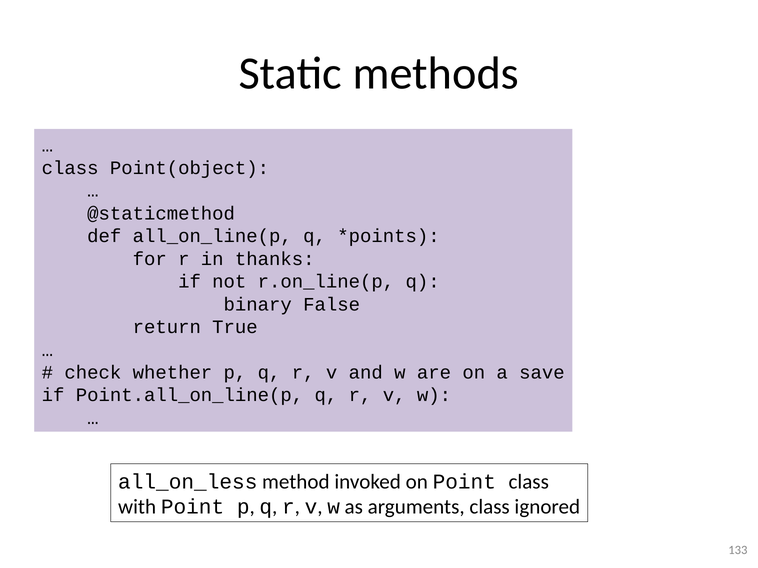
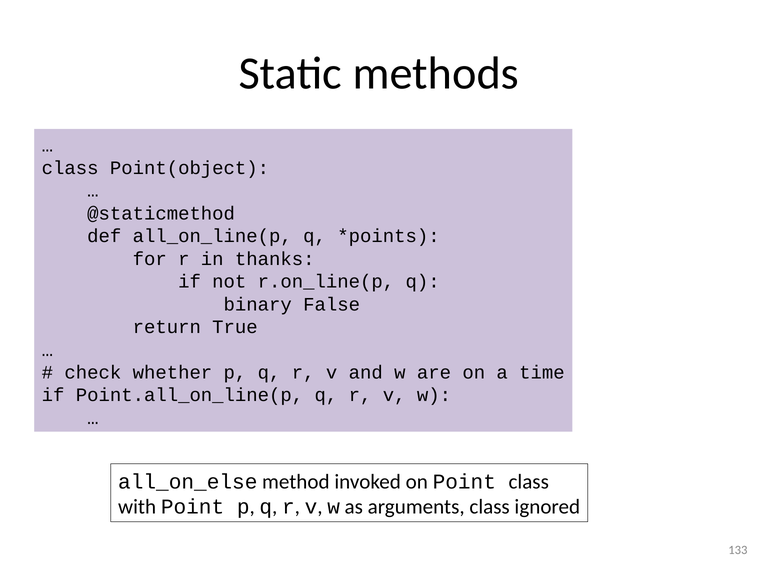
save: save -> time
all_on_less: all_on_less -> all_on_else
